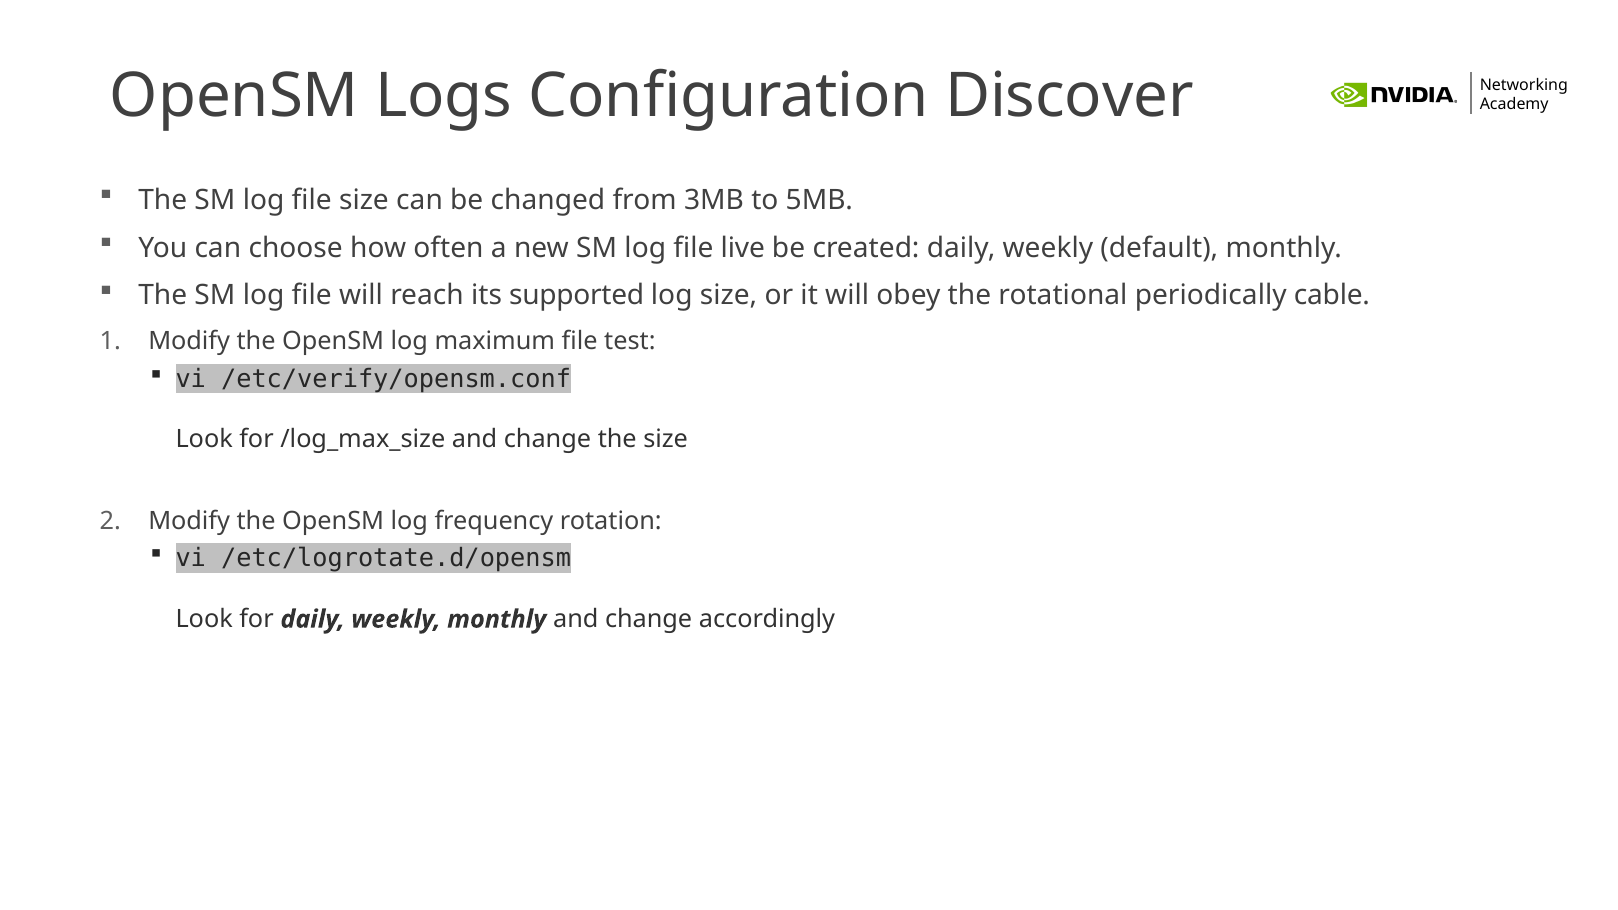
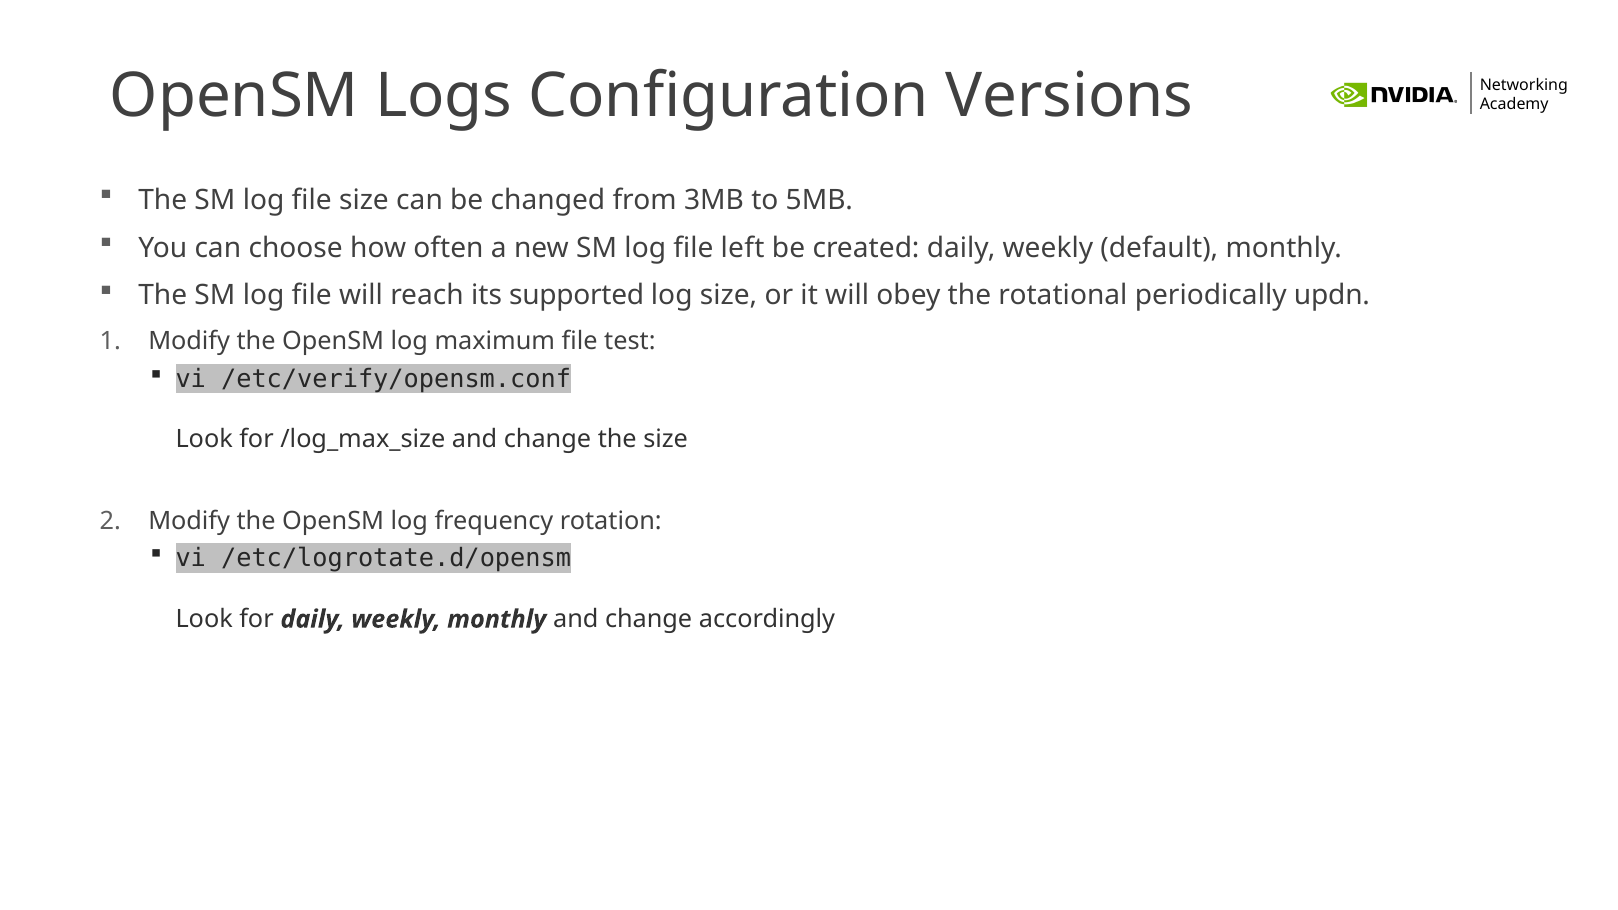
Discover: Discover -> Versions
live: live -> left
cable: cable -> updn
